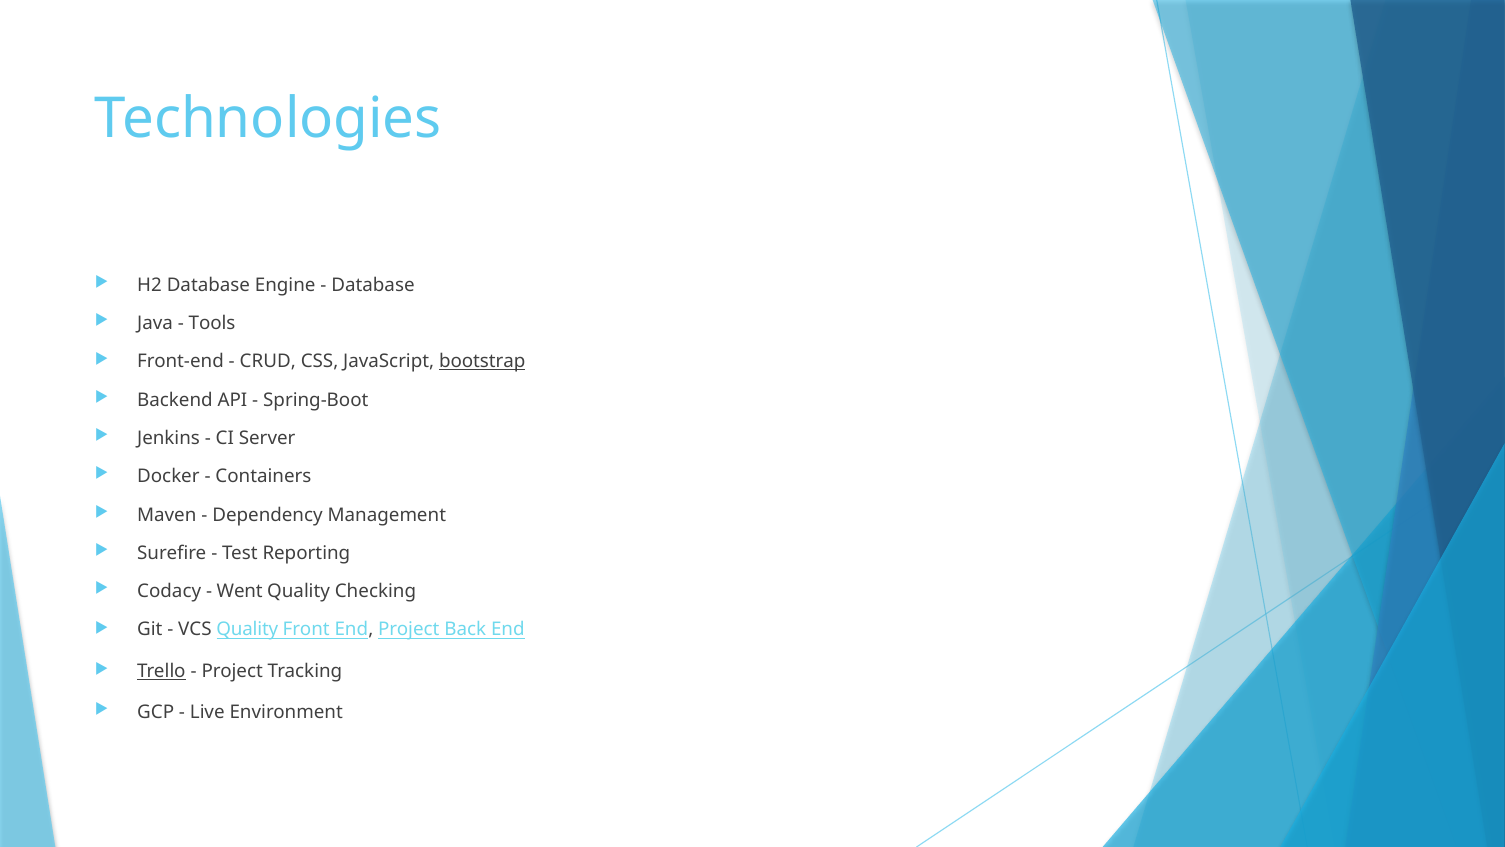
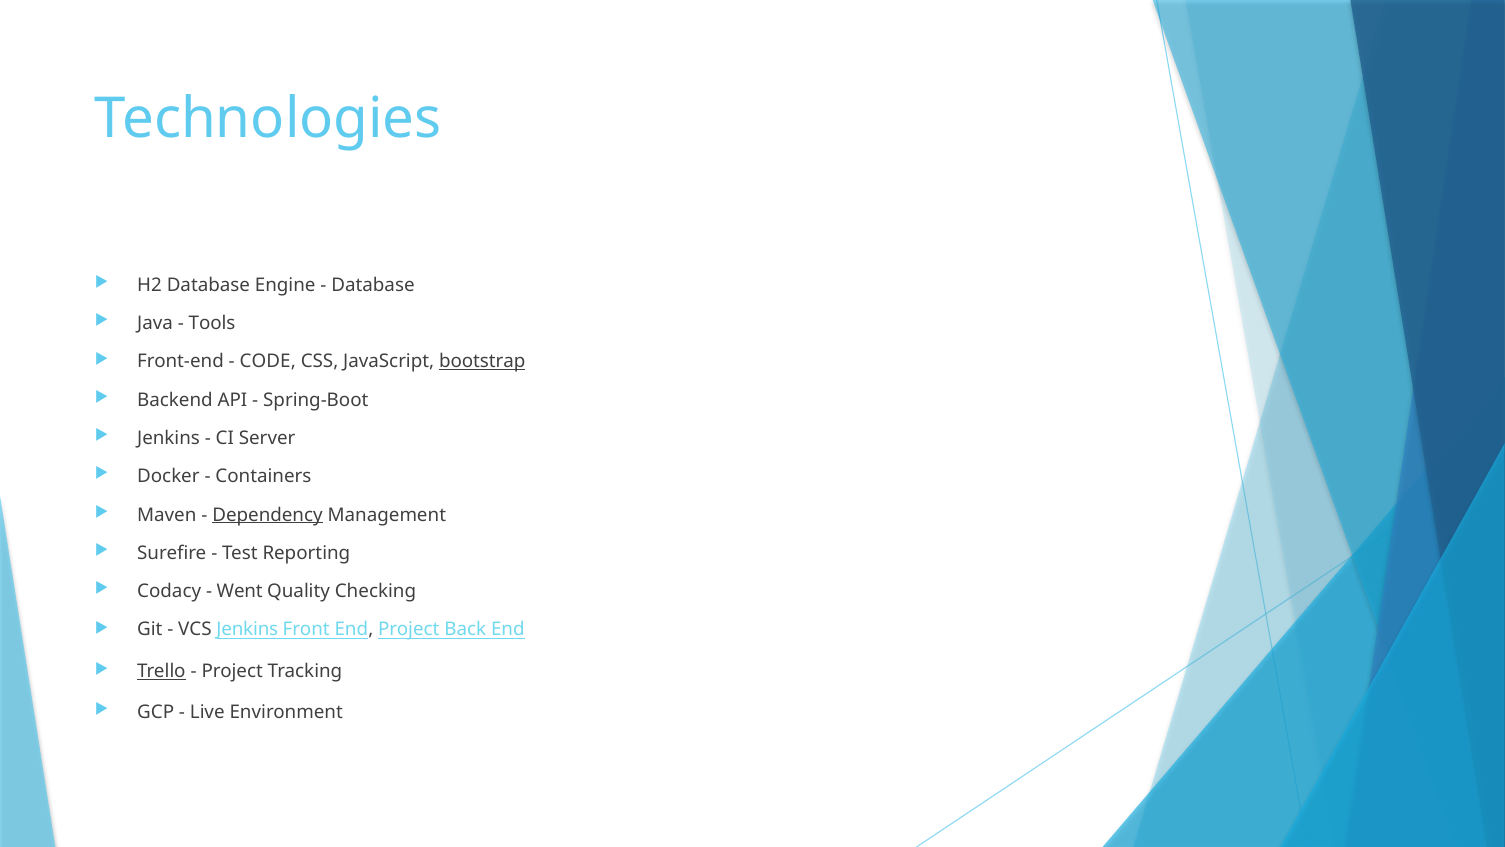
CRUD: CRUD -> CODE
Dependency underline: none -> present
VCS Quality: Quality -> Jenkins
